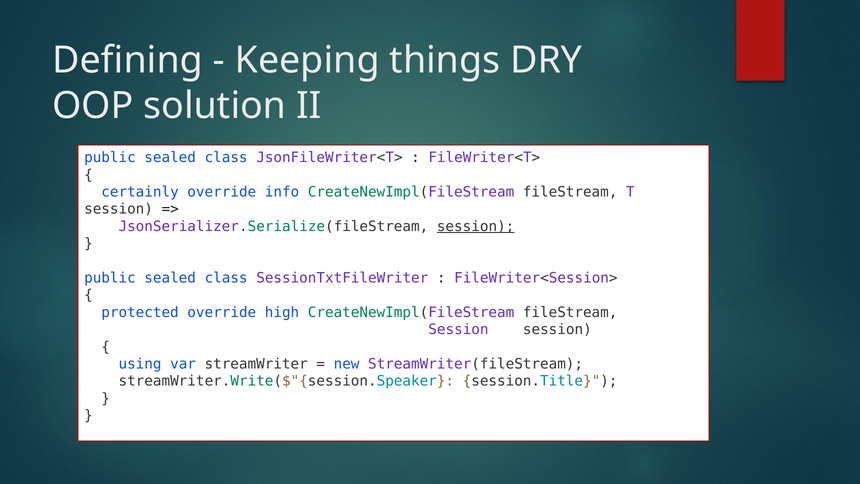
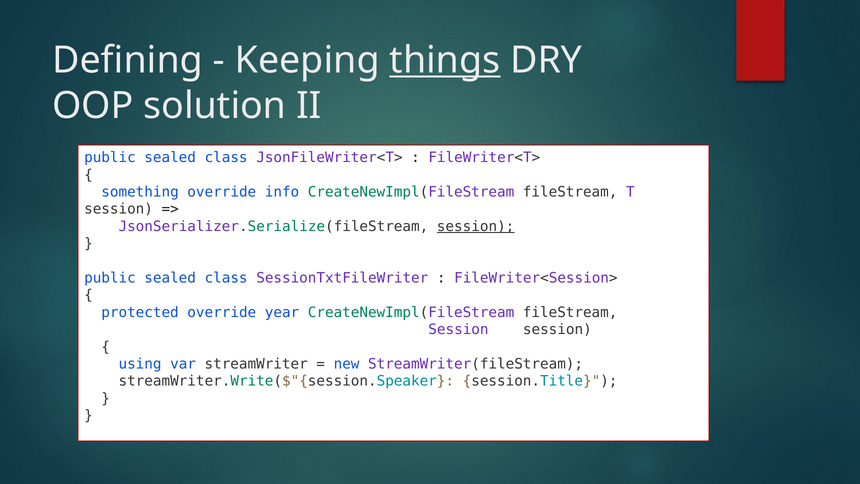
things underline: none -> present
certainly: certainly -> something
high: high -> year
